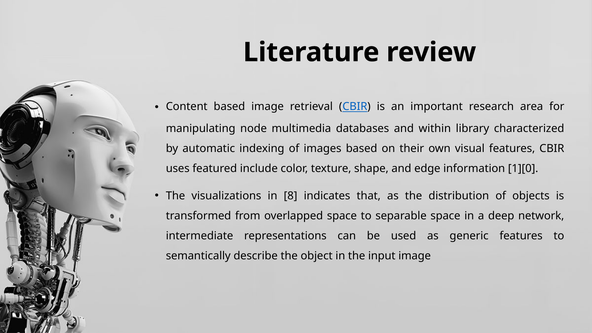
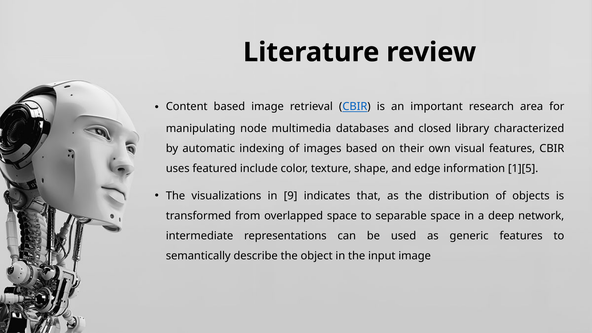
within: within -> closed
1][0: 1][0 -> 1][5
8: 8 -> 9
